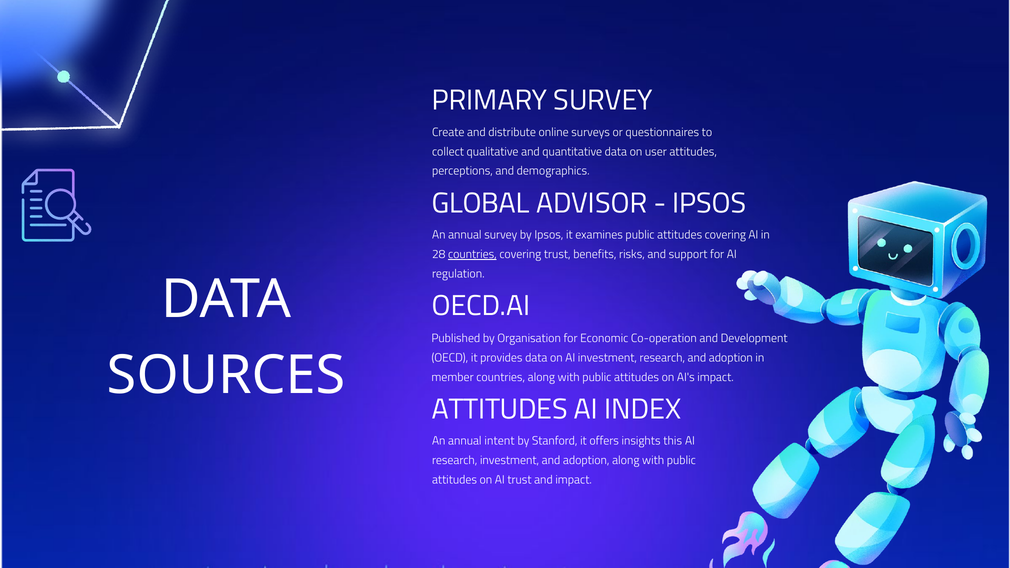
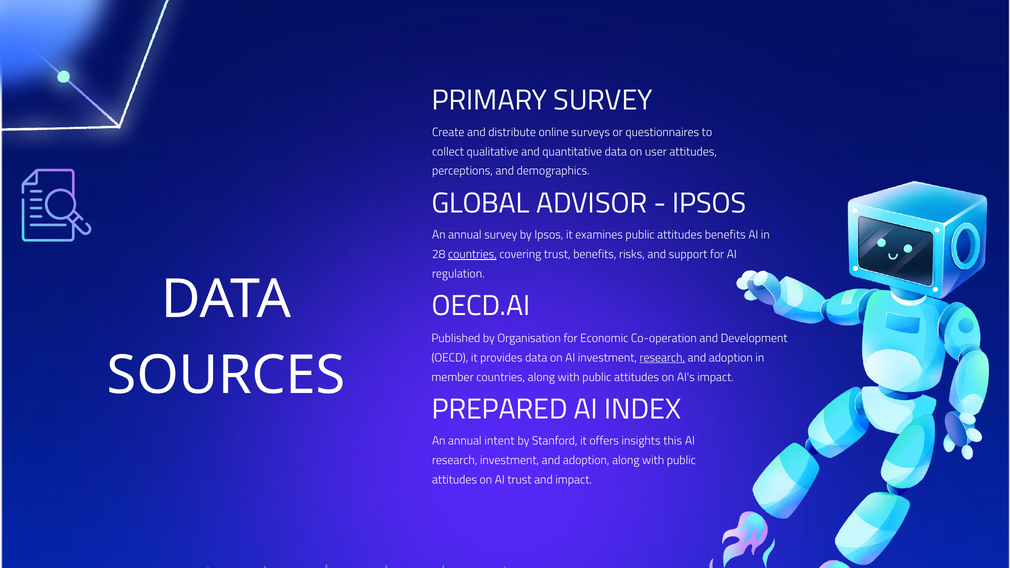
attitudes covering: covering -> benefits
research at (662, 358) underline: none -> present
ATTITUDES at (500, 409): ATTITUDES -> PREPARED
